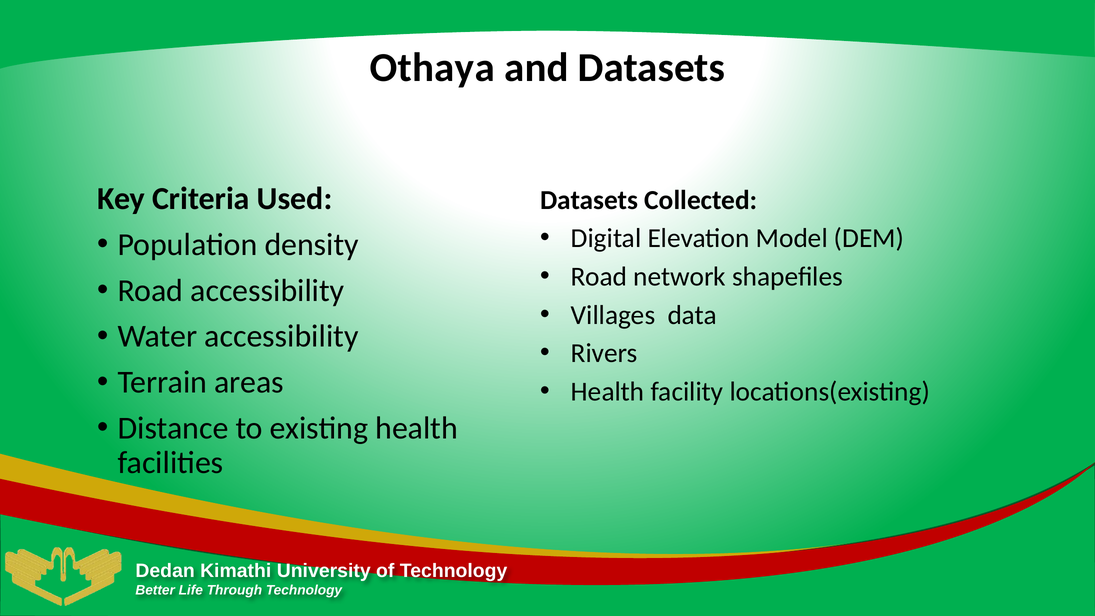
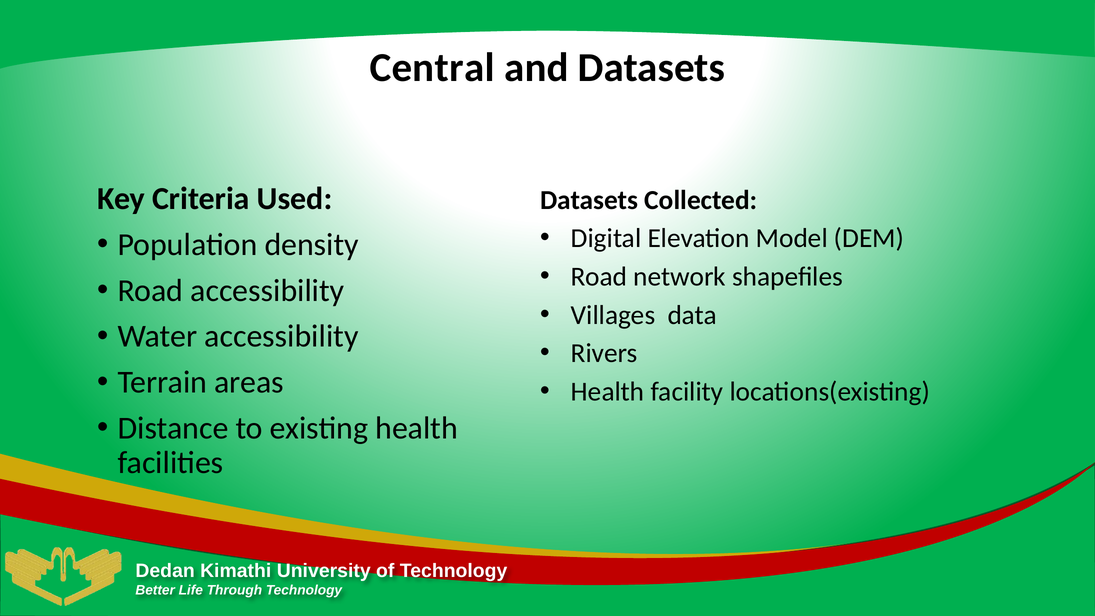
Othaya: Othaya -> Central
